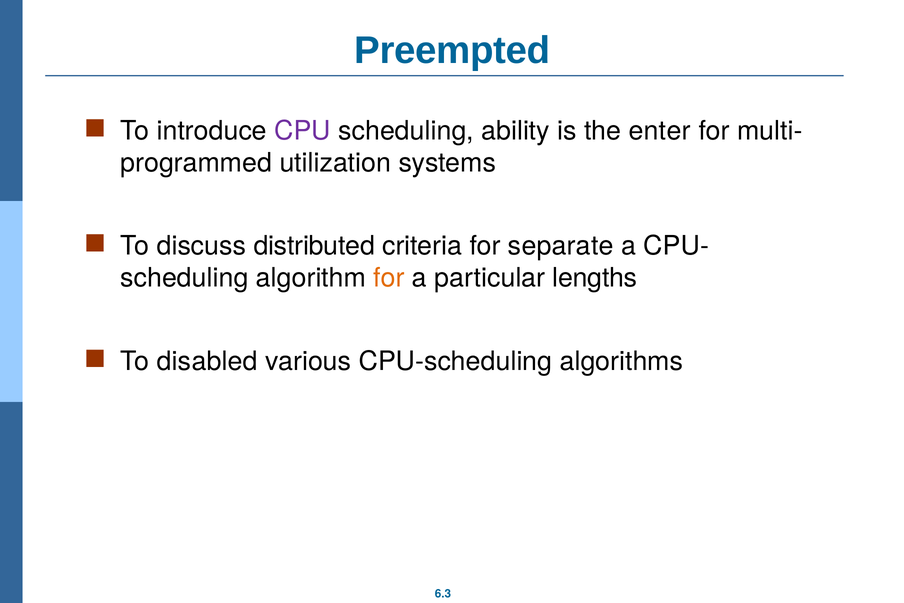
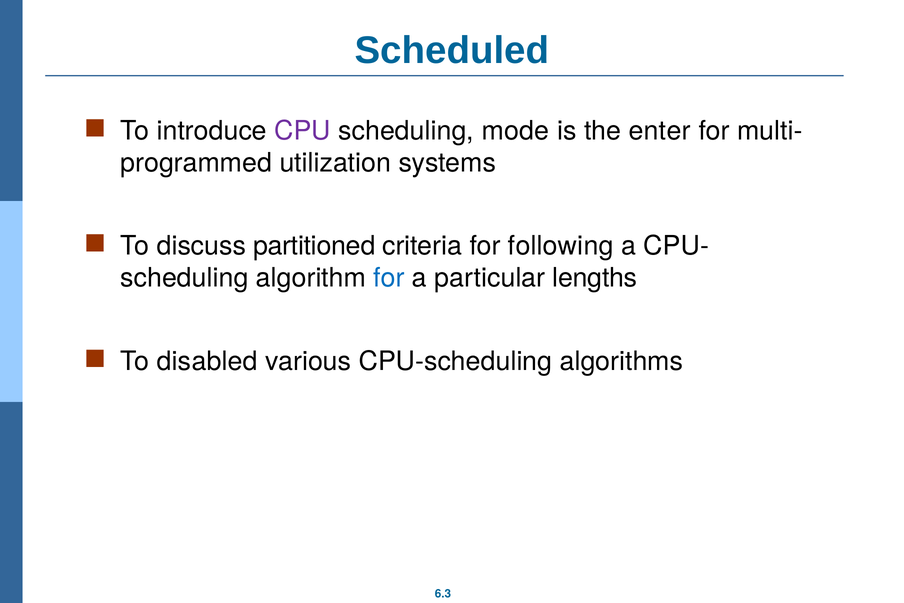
Preempted: Preempted -> Scheduled
ability: ability -> mode
distributed: distributed -> partitioned
separate: separate -> following
for at (389, 278) colour: orange -> blue
